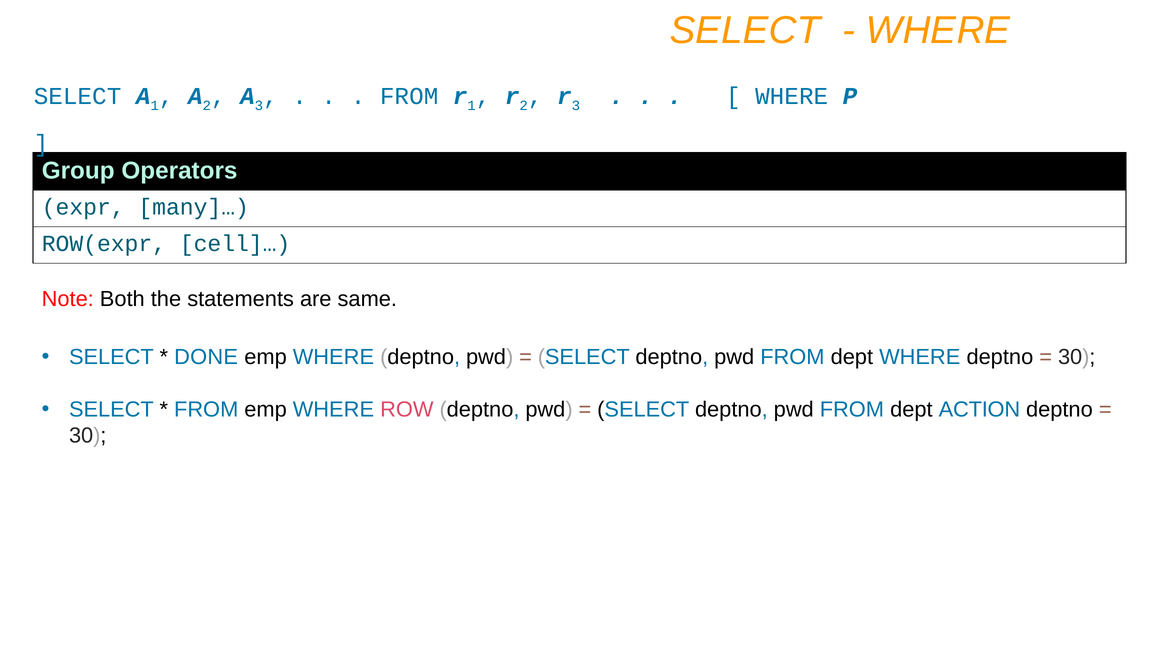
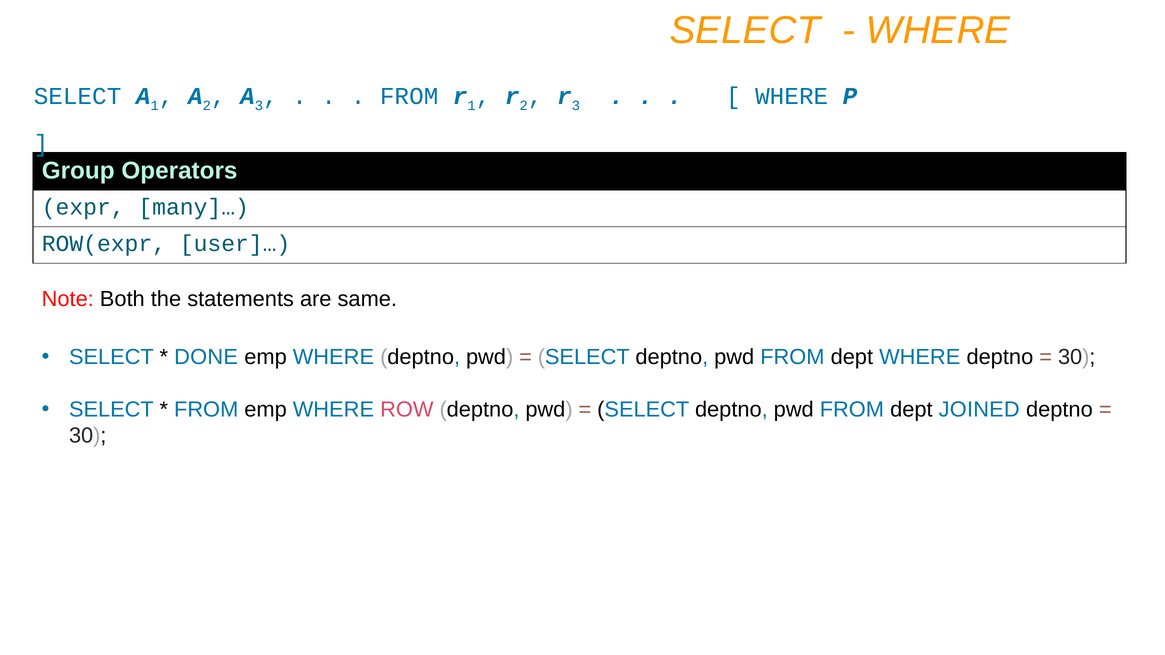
cell]…: cell]… -> user]…
ACTION: ACTION -> JOINED
